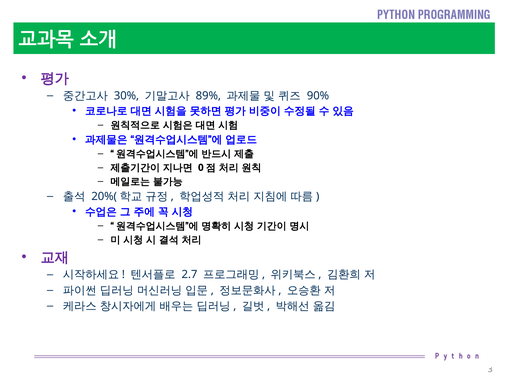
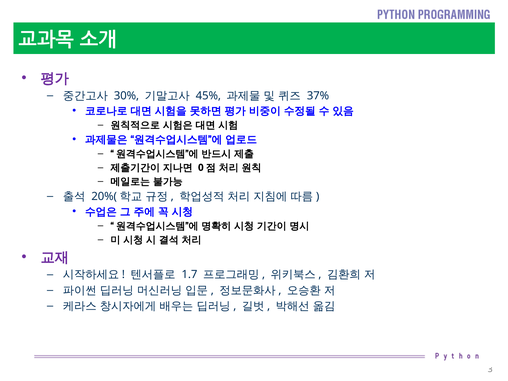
89%: 89% -> 45%
90%: 90% -> 37%
2.7: 2.7 -> 1.7
